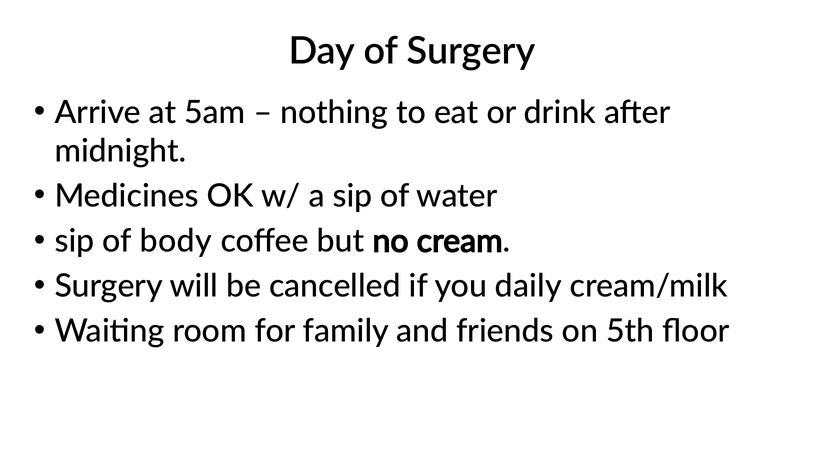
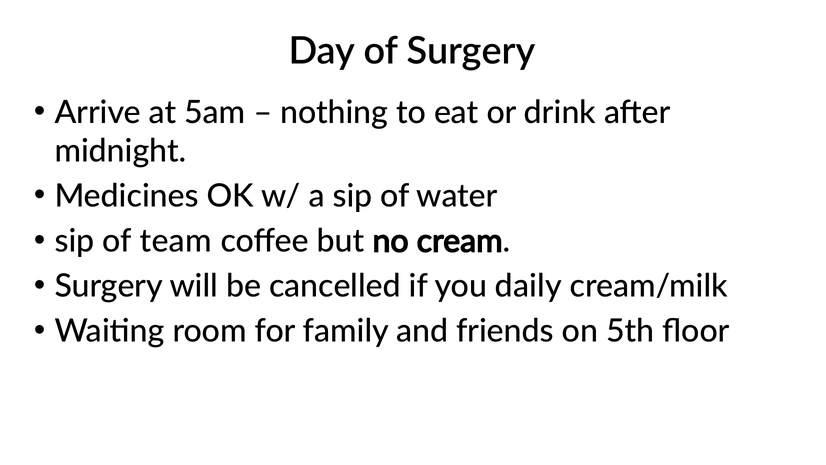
body: body -> team
